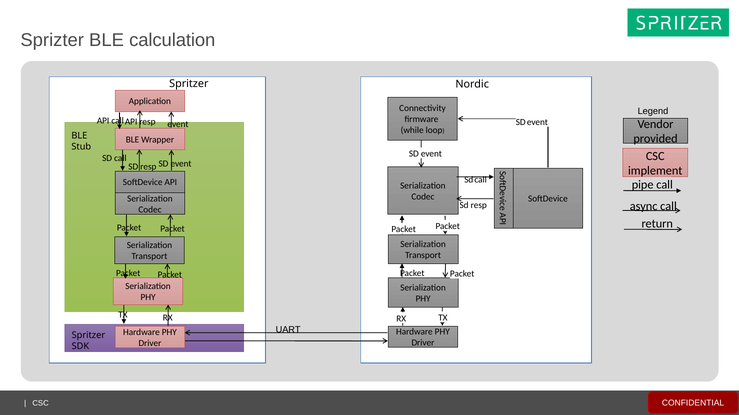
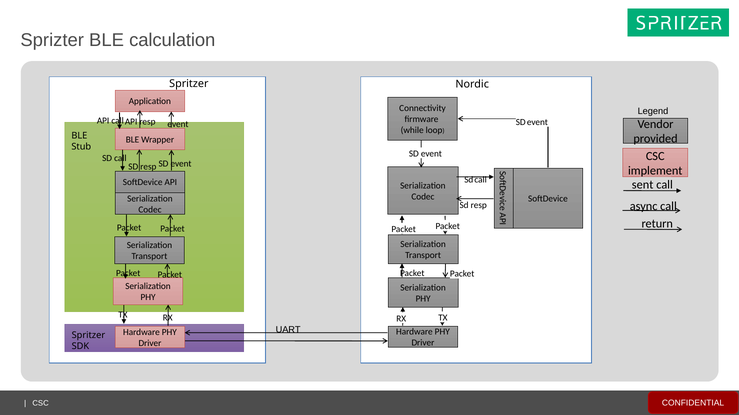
pipe: pipe -> sent
